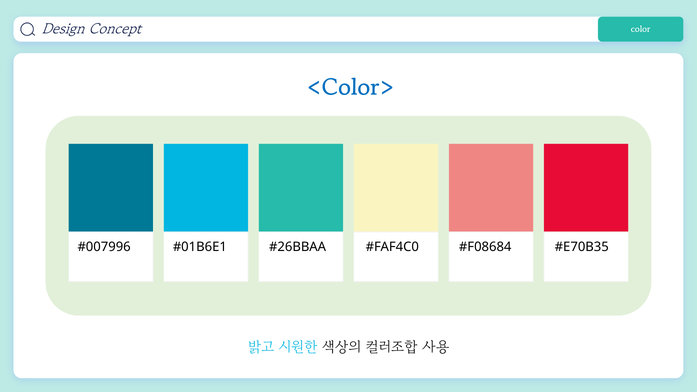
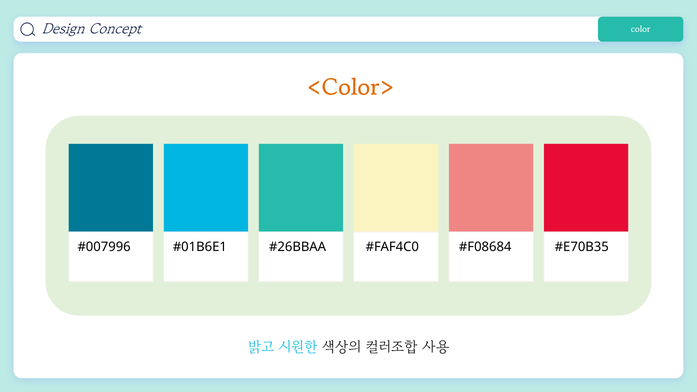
<Color> colour: blue -> orange
